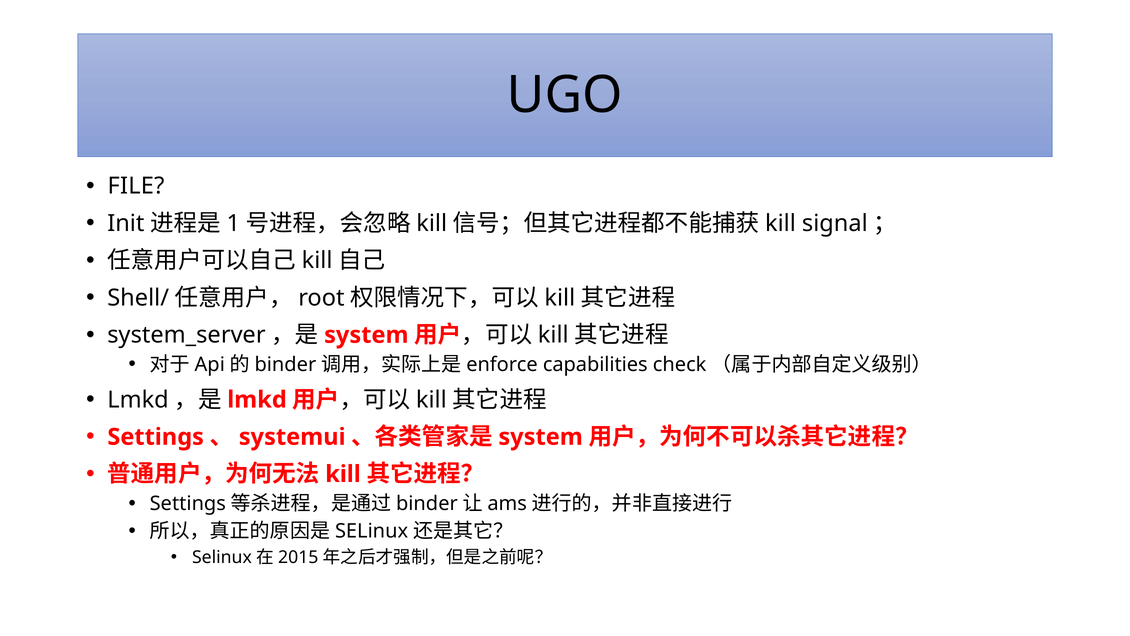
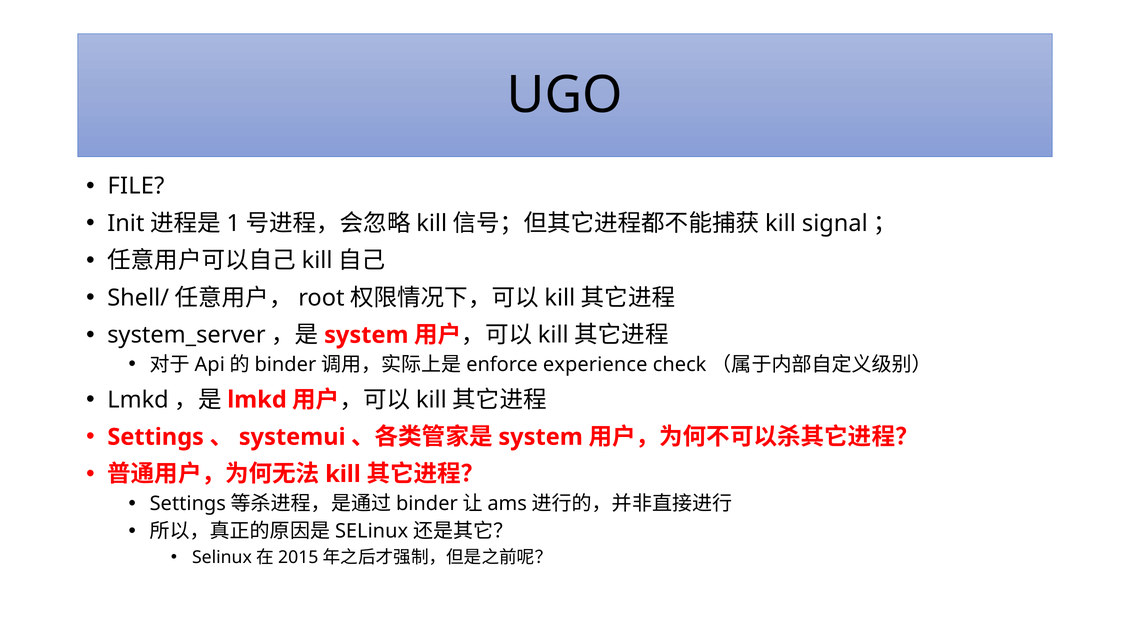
capabilities: capabilities -> experience
